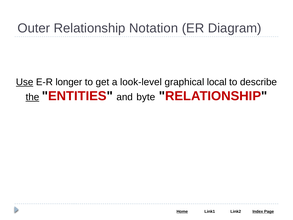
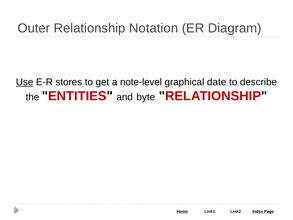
longer: longer -> stores
look-level: look-level -> note-level
local: local -> date
the underline: present -> none
